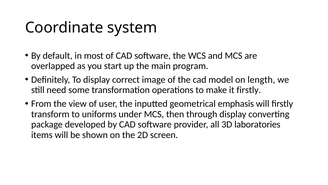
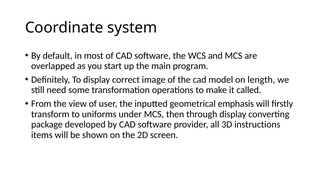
it firstly: firstly -> called
laboratories: laboratories -> instructions
